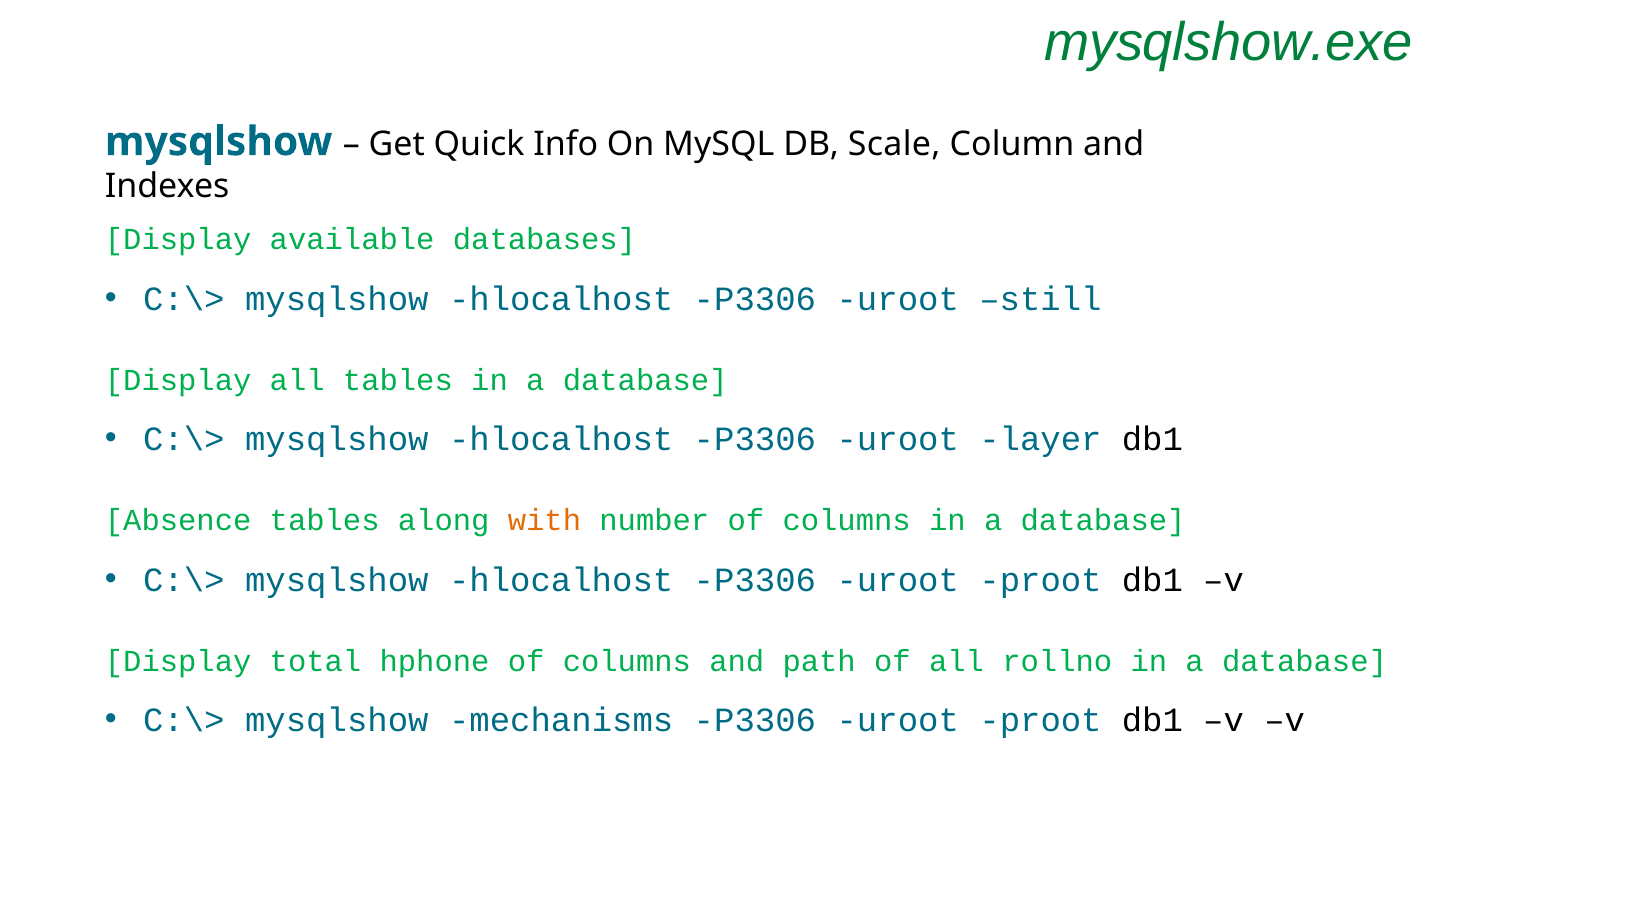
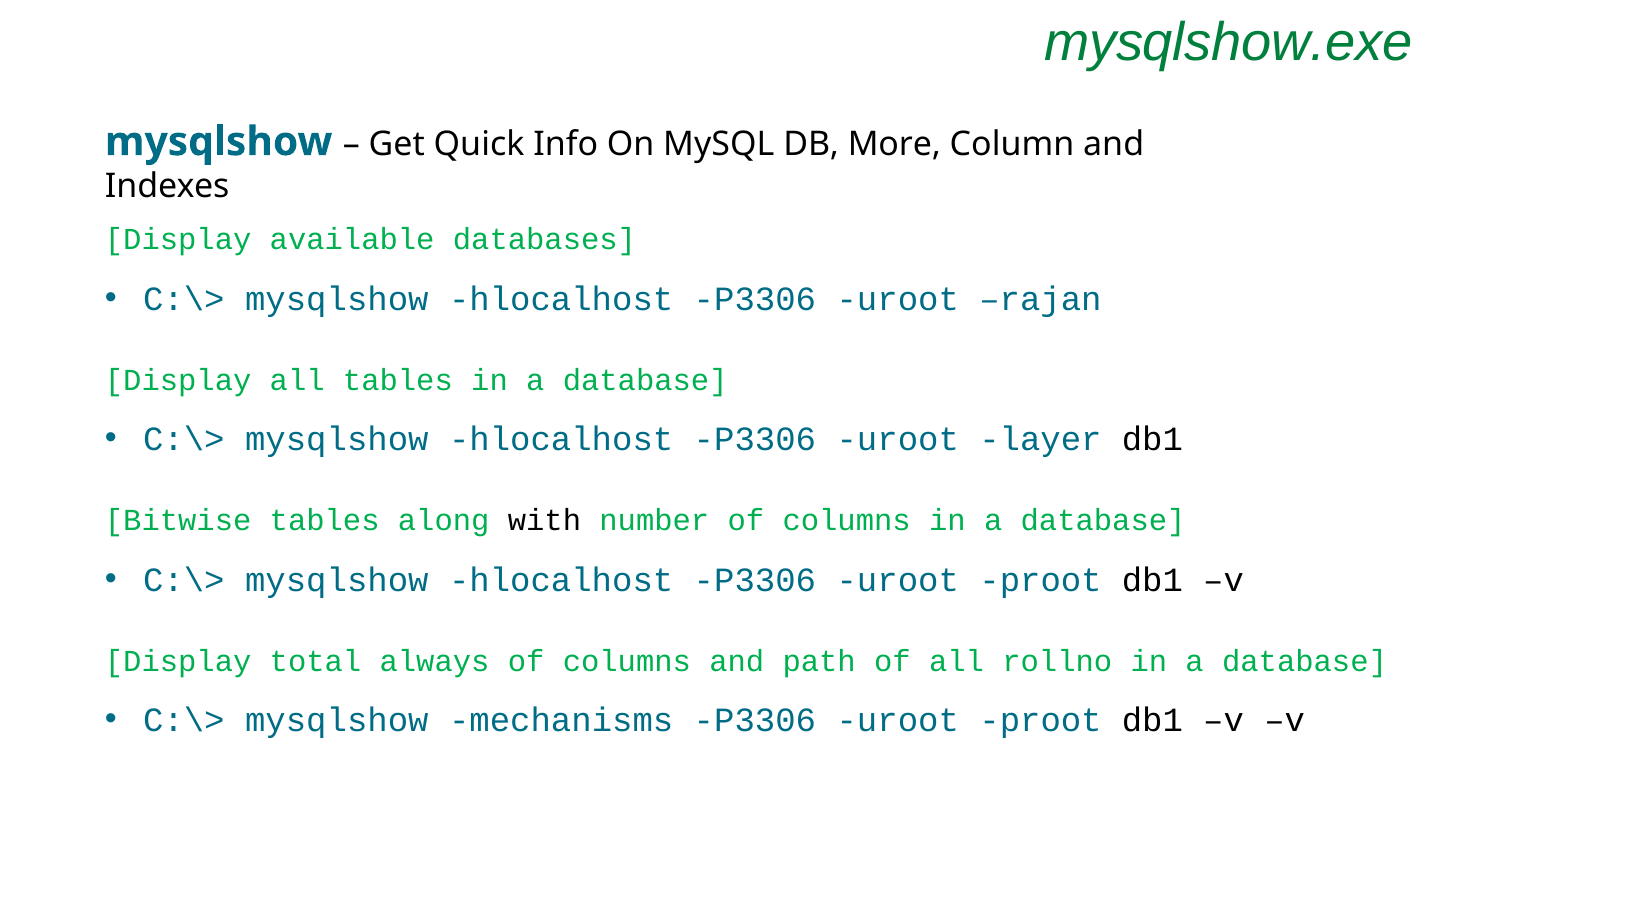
Scale: Scale -> More
still: still -> rajan
Absence: Absence -> Bitwise
with colour: orange -> black
hphone: hphone -> always
